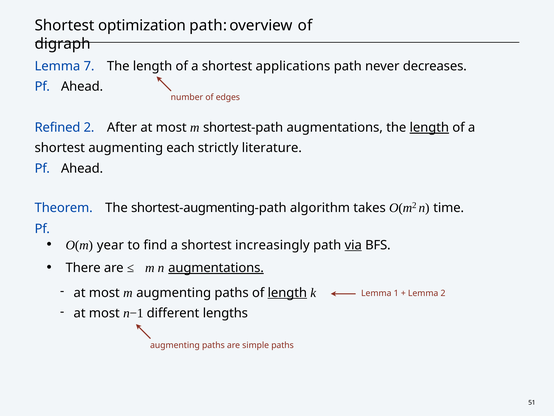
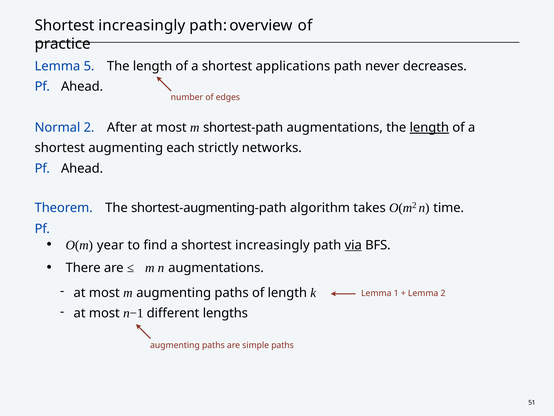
optimization at (142, 26): optimization -> increasingly
digraph: digraph -> practice
7: 7 -> 5
Refined: Refined -> Normal
literature: literature -> networks
augmentations at (216, 268) underline: present -> none
length at (287, 292) underline: present -> none
